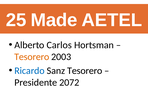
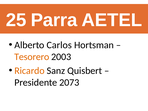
Made: Made -> Parra
Ricardo colour: blue -> orange
Sanz Tesorero: Tesorero -> Quisbert
2072: 2072 -> 2073
